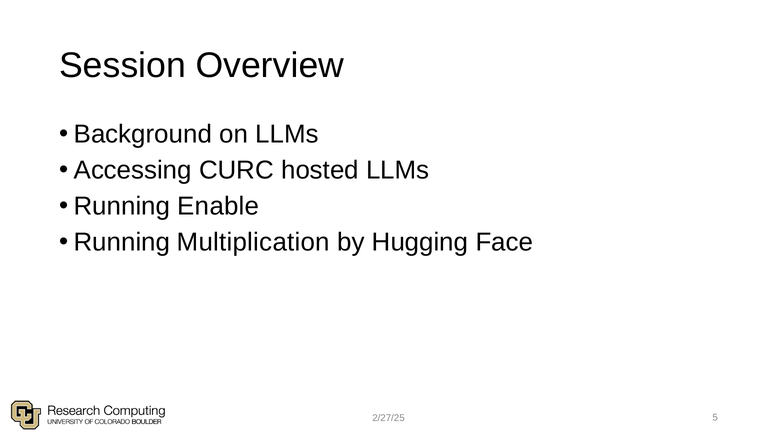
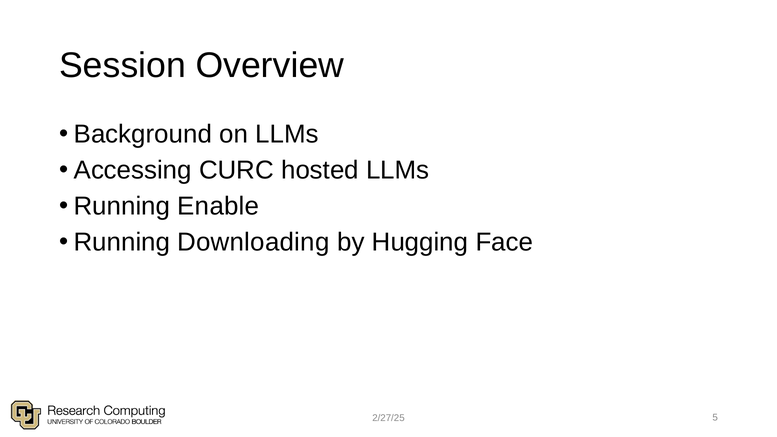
Multiplication: Multiplication -> Downloading
